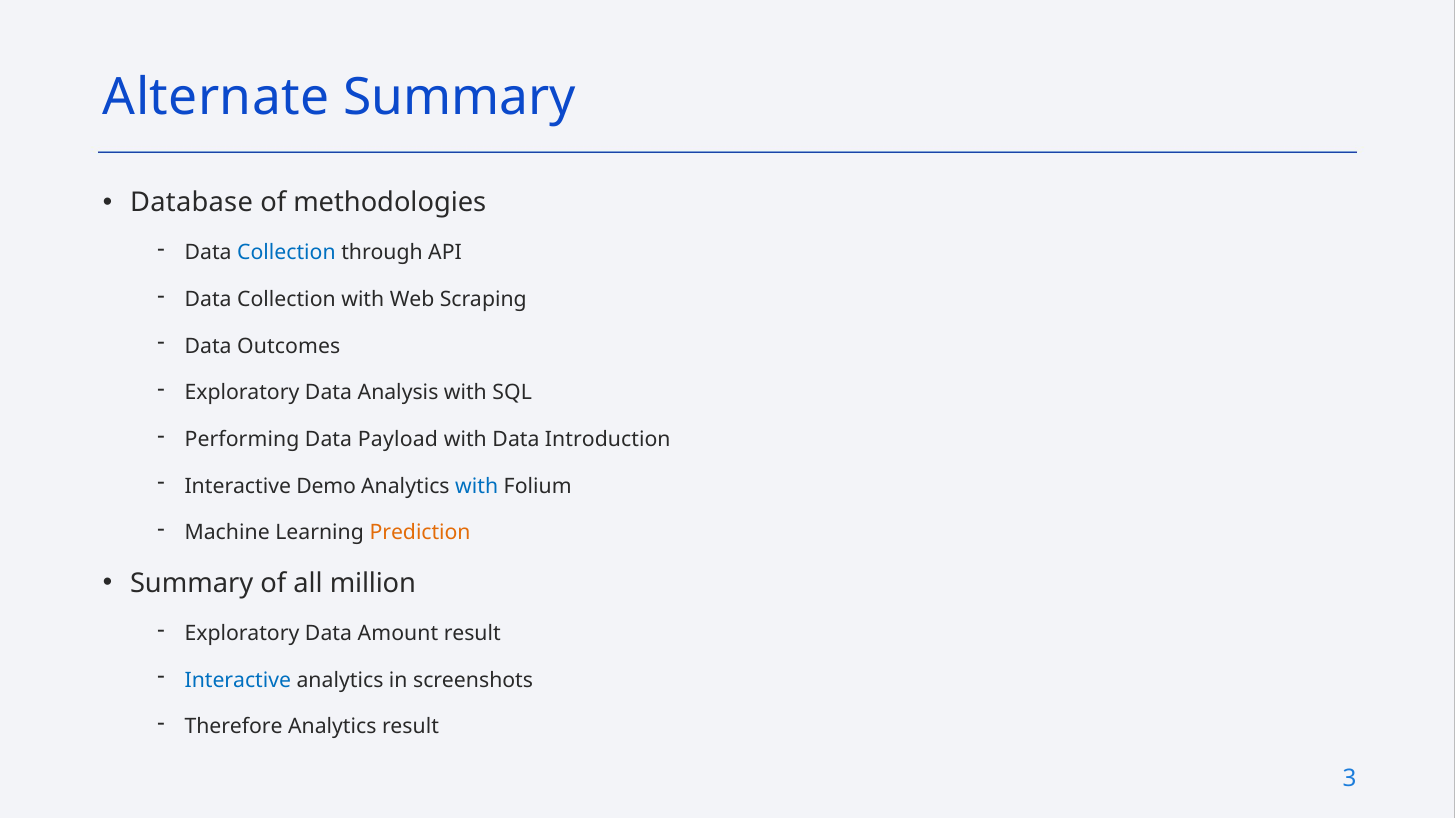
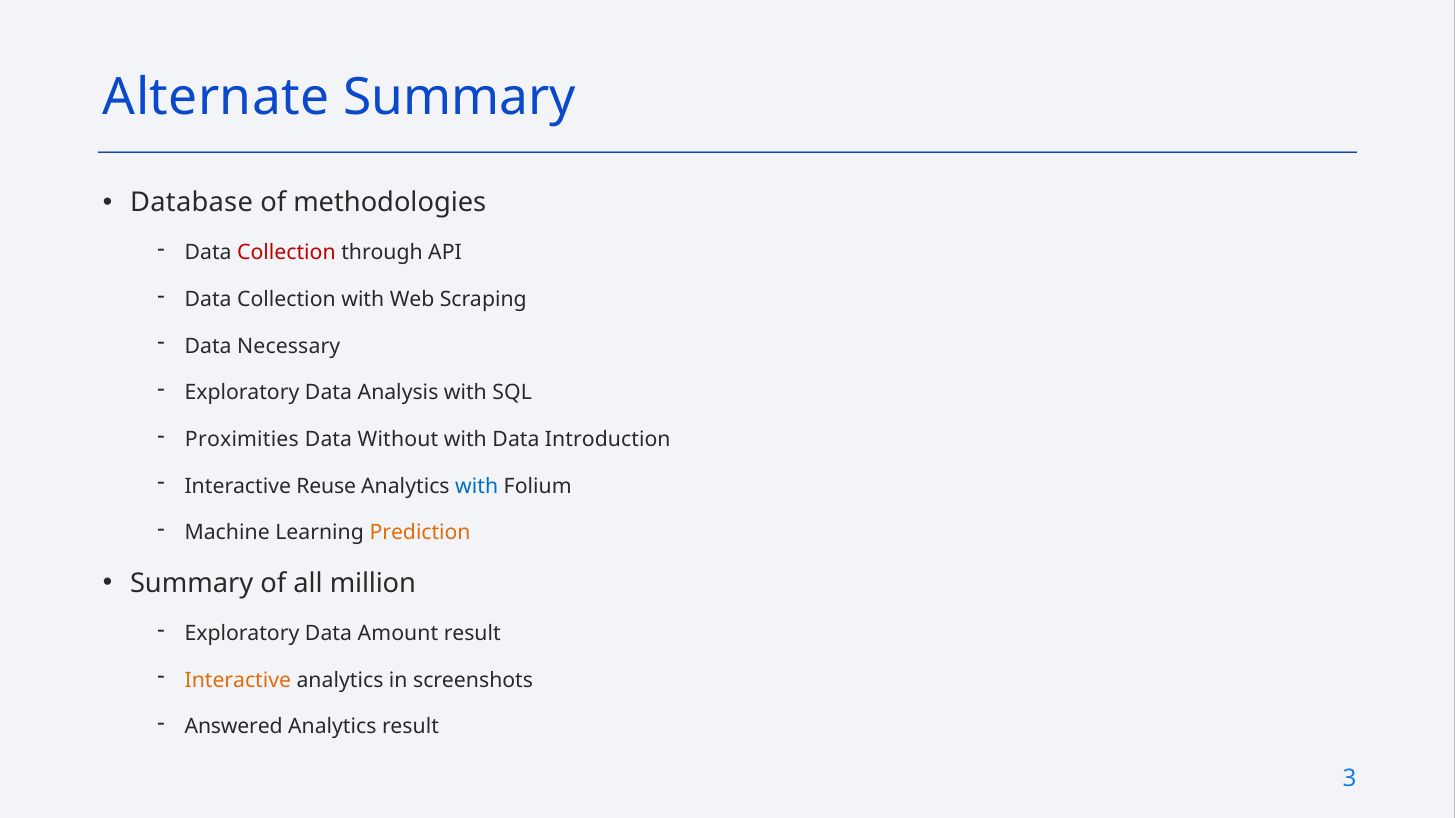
Collection at (286, 253) colour: blue -> red
Outcomes: Outcomes -> Necessary
Performing: Performing -> Proximities
Payload: Payload -> Without
Demo: Demo -> Reuse
Interactive at (238, 680) colour: blue -> orange
Therefore: Therefore -> Answered
